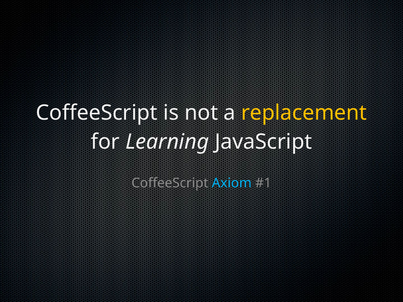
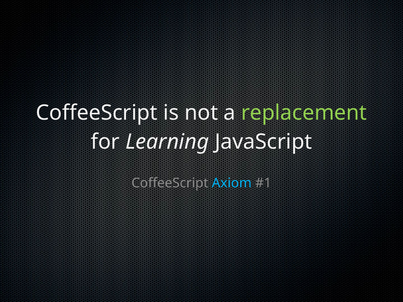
replacement colour: yellow -> light green
